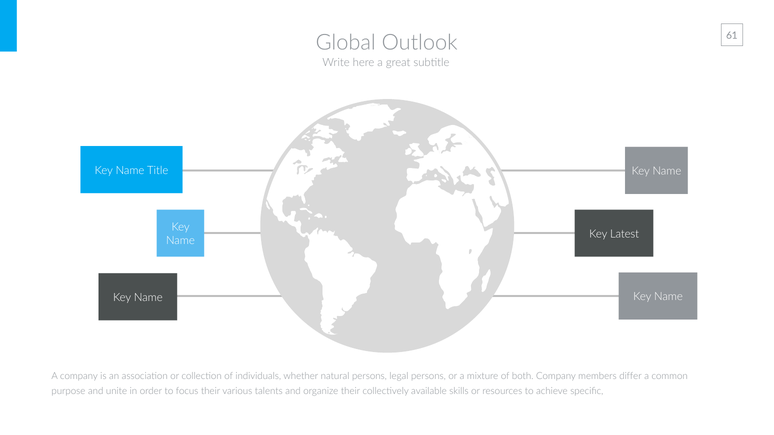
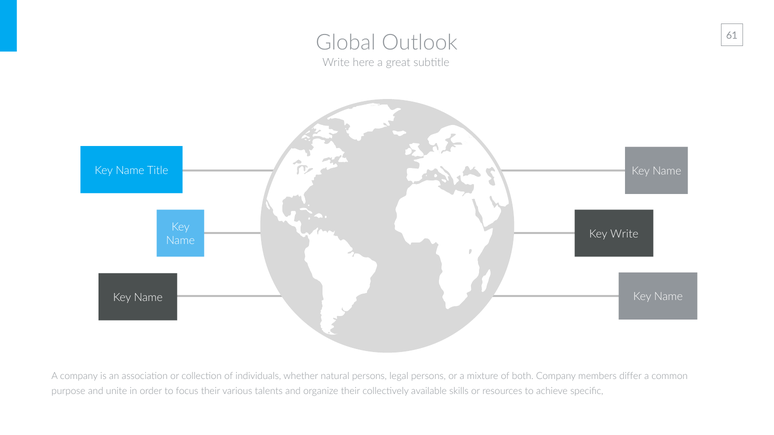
Key Latest: Latest -> Write
